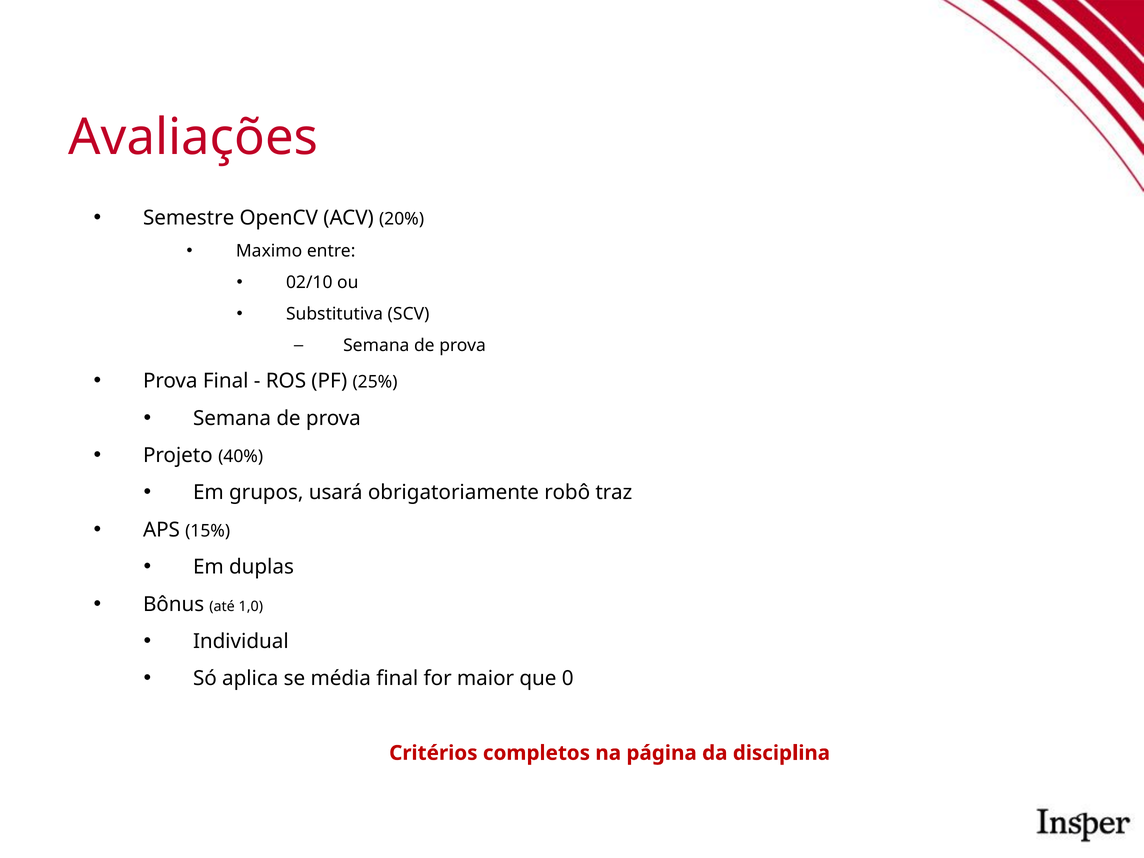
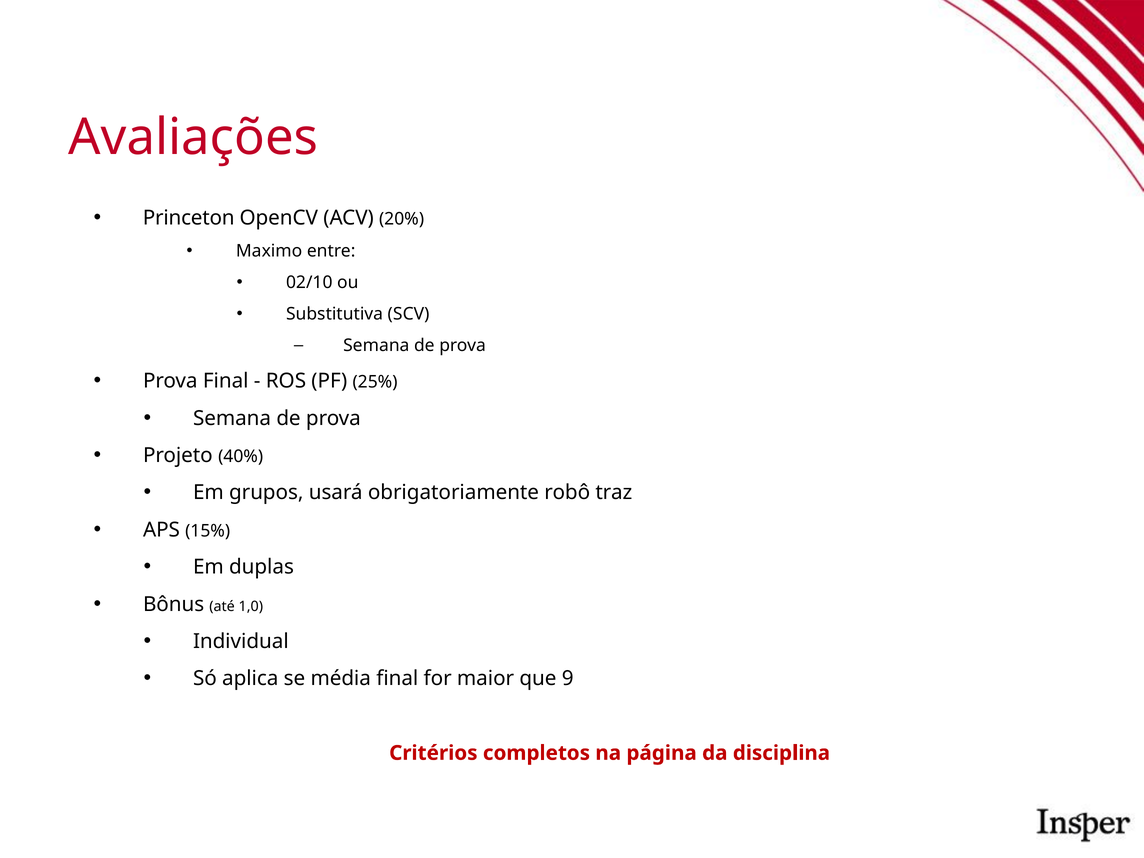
Semestre: Semestre -> Princeton
0: 0 -> 9
